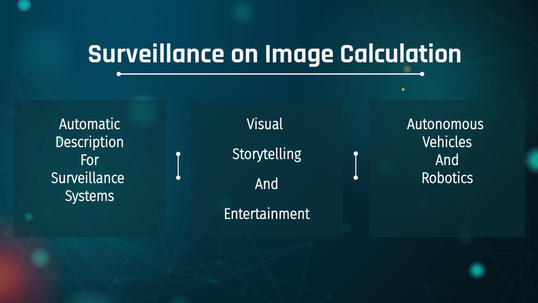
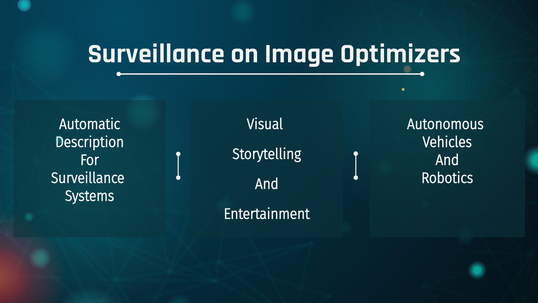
Calculation: Calculation -> Optimizers
